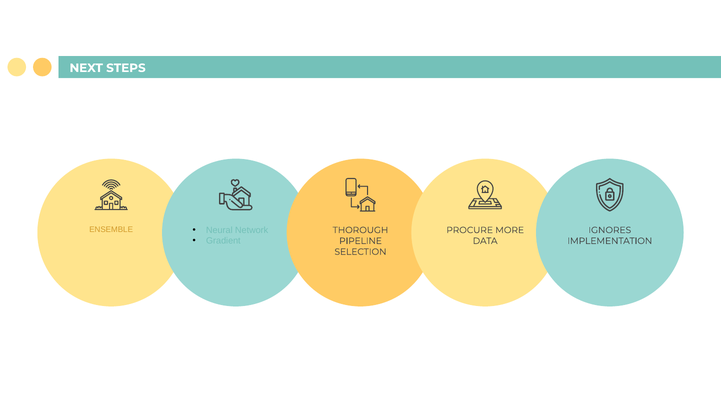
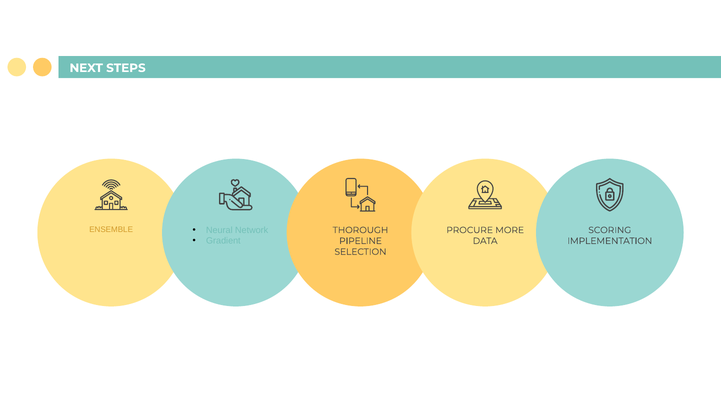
IGNORES: IGNORES -> SCORING
